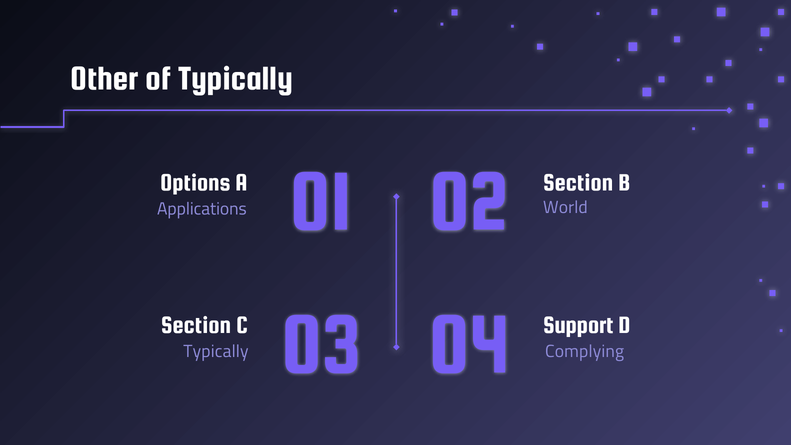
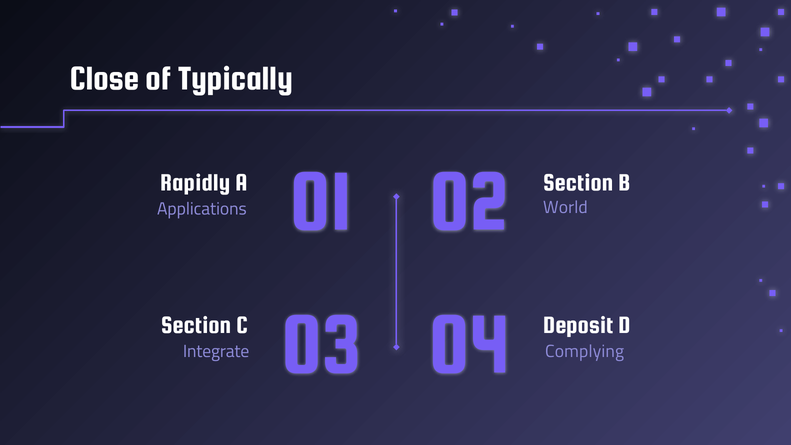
Other: Other -> Close
Options: Options -> Rapidly
Support: Support -> Deposit
Typically at (216, 352): Typically -> Integrate
